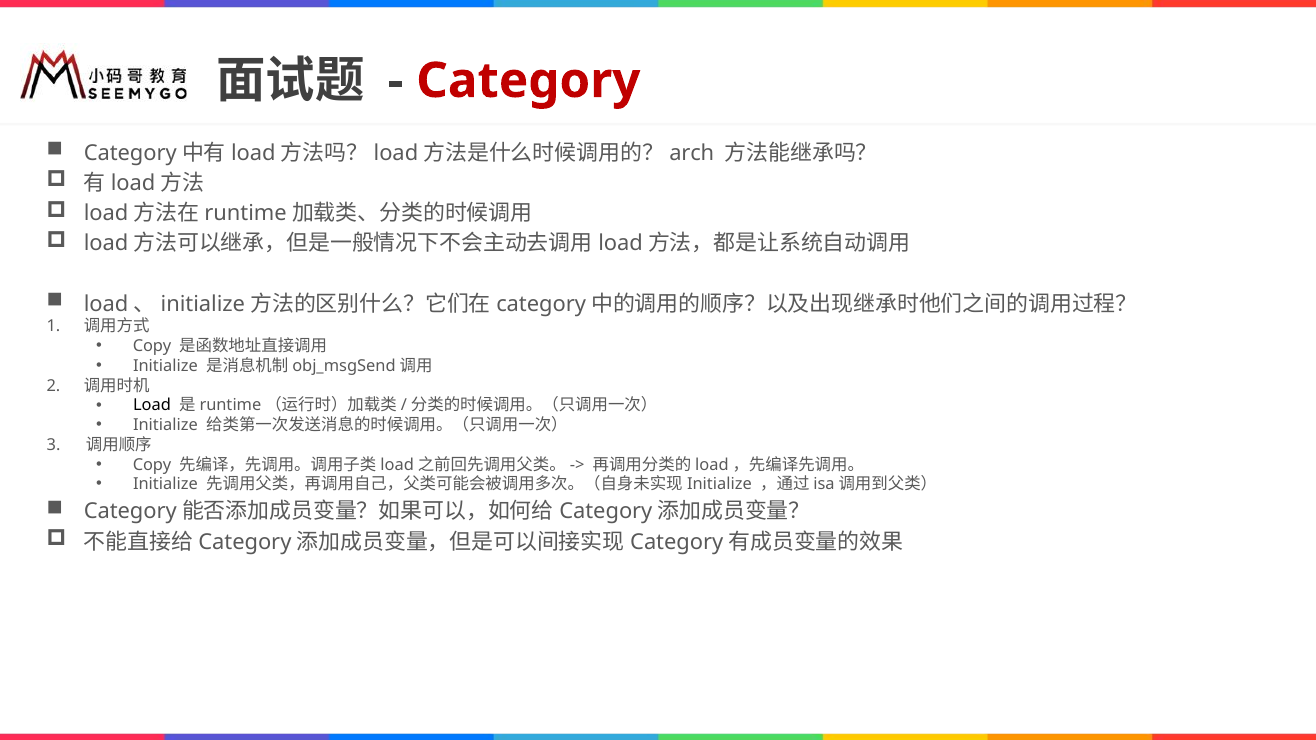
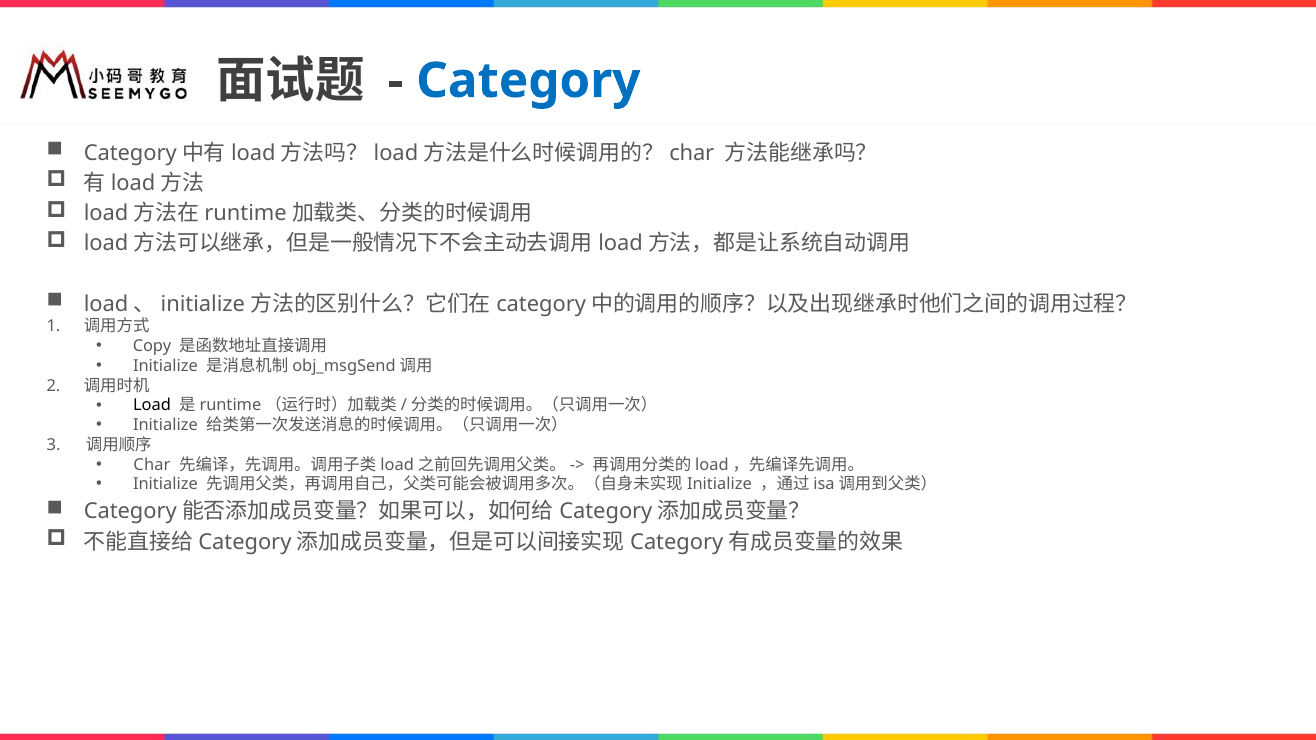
Category colour: red -> blue
arch at (692, 153): arch -> char
Copy at (152, 465): Copy -> Char
